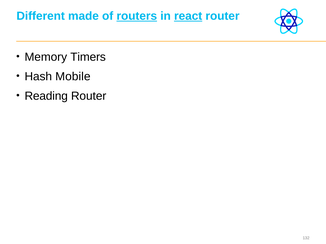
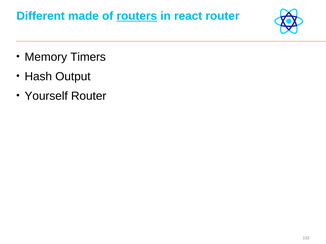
react underline: present -> none
Mobile: Mobile -> Output
Reading: Reading -> Yourself
